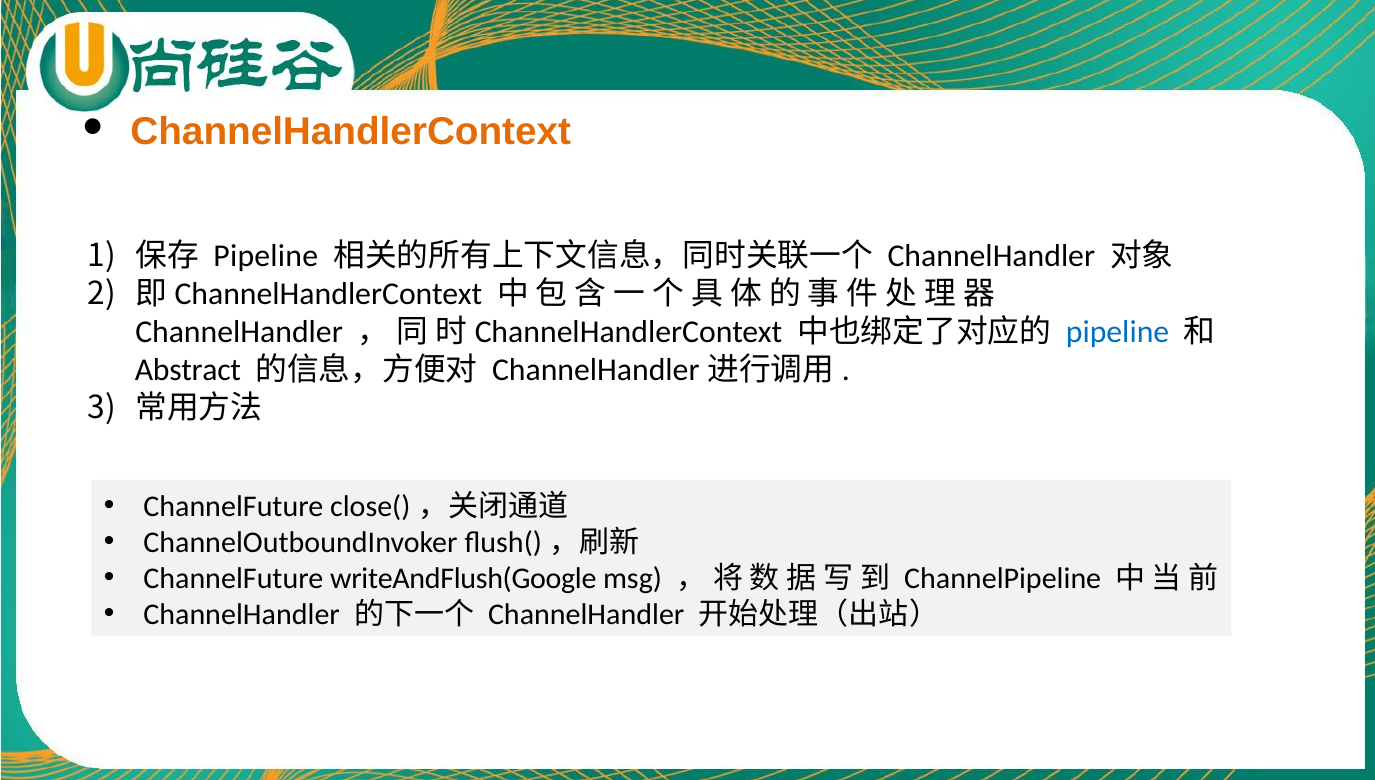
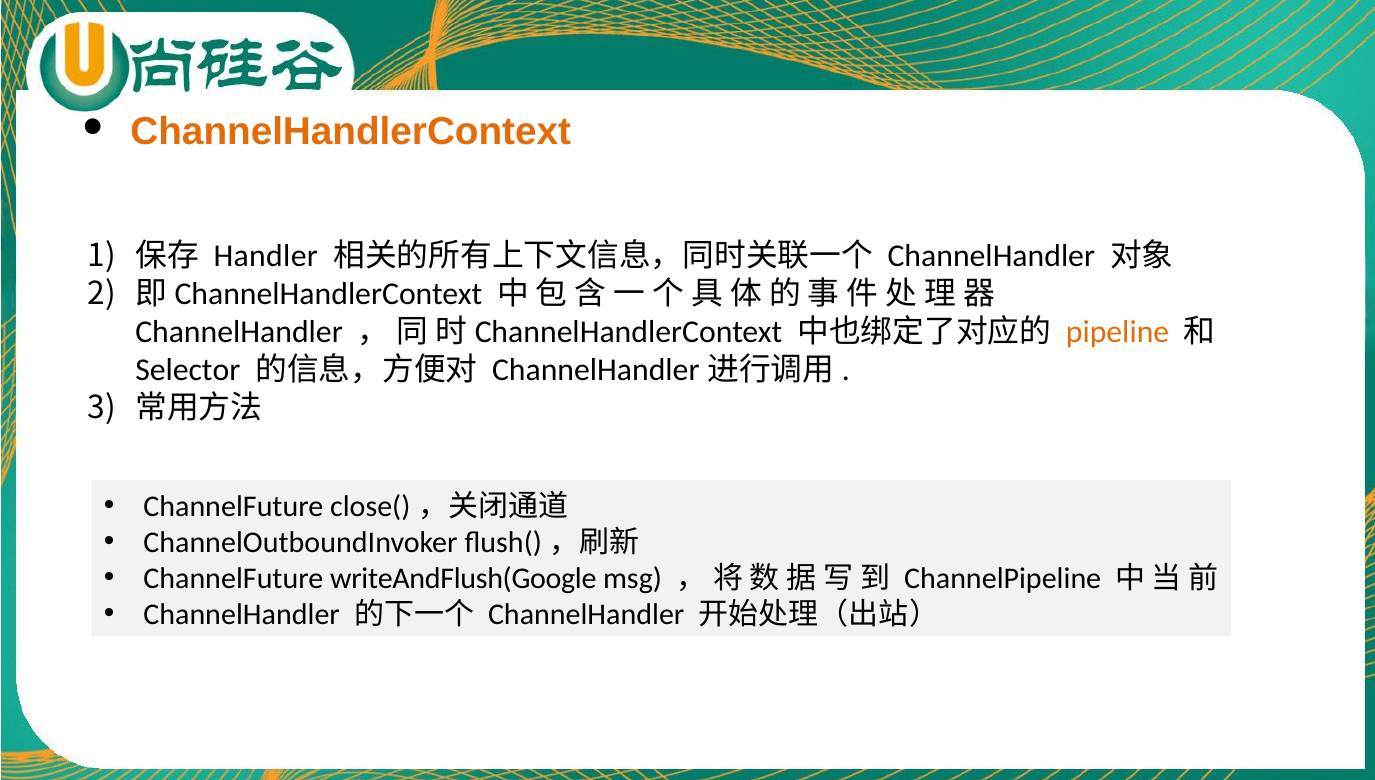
Pipeline at (266, 256): Pipeline -> Handler
pipeline at (1118, 332) colour: blue -> orange
Abstract: Abstract -> Selector
